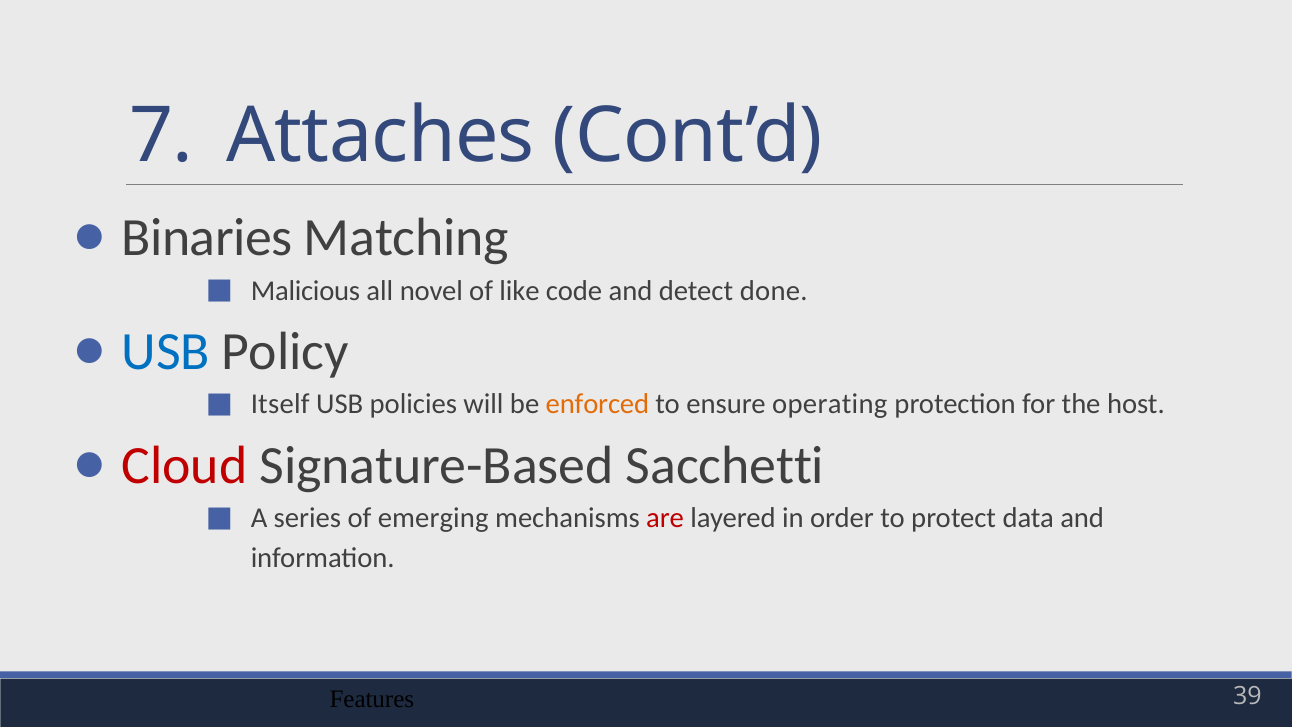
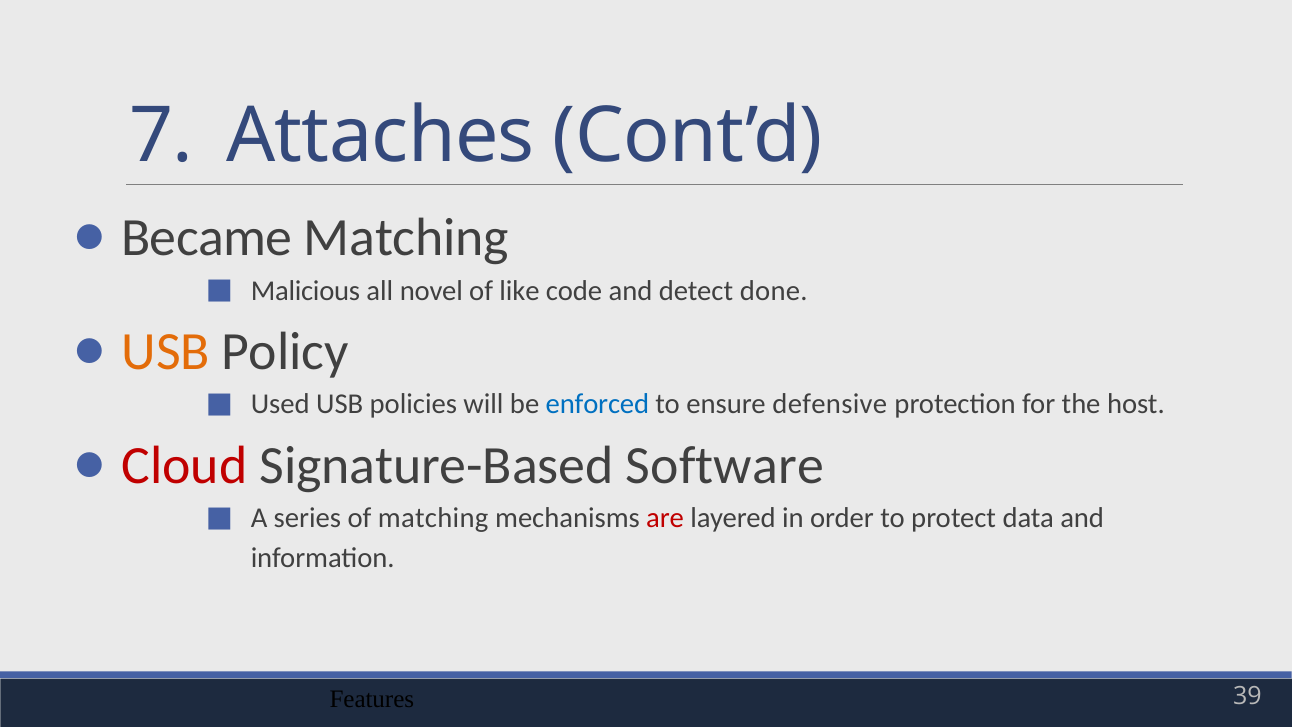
Binaries: Binaries -> Became
USB at (166, 351) colour: blue -> orange
Itself: Itself -> Used
enforced colour: orange -> blue
operating: operating -> defensive
Sacchetti: Sacchetti -> Software
of emerging: emerging -> matching
